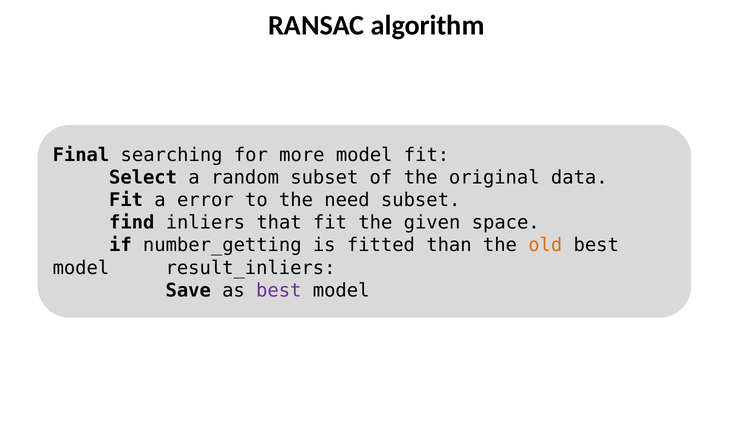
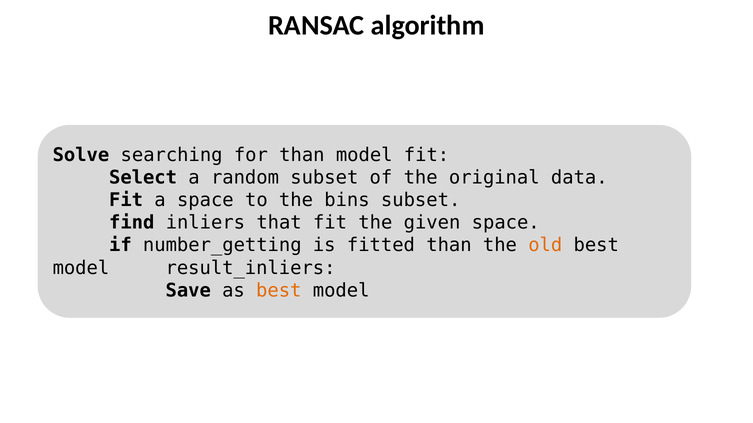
Final: Final -> Solve
for more: more -> than
a error: error -> space
need: need -> bins
best at (279, 291) colour: purple -> orange
